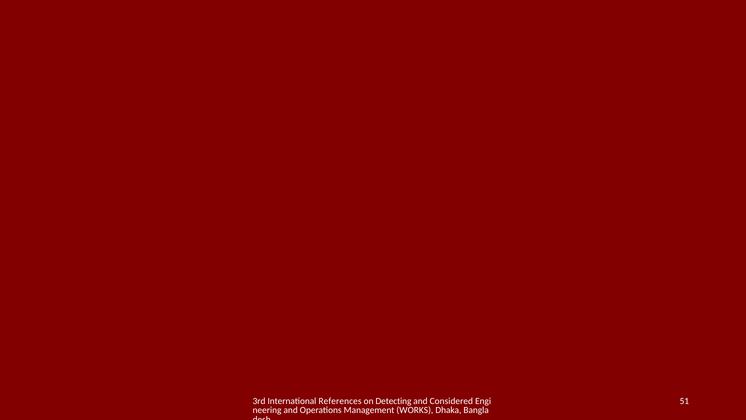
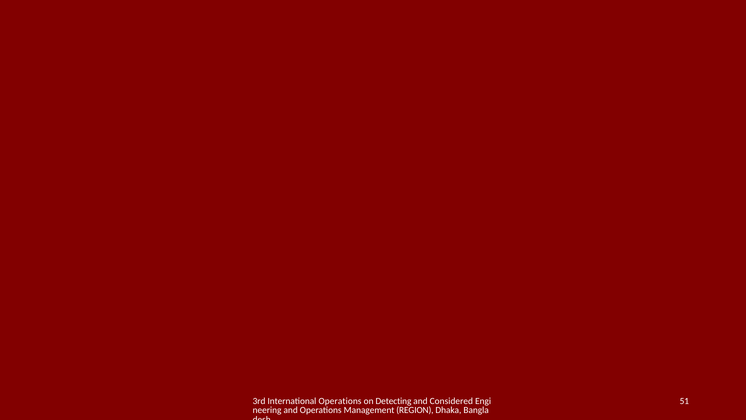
International References: References -> Operations
WORKS: WORKS -> REGION
